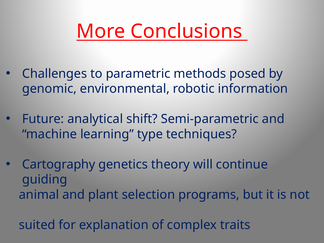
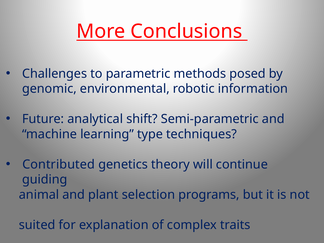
Cartography: Cartography -> Contributed
